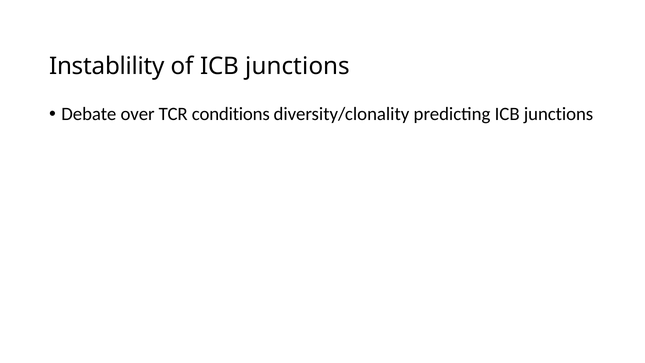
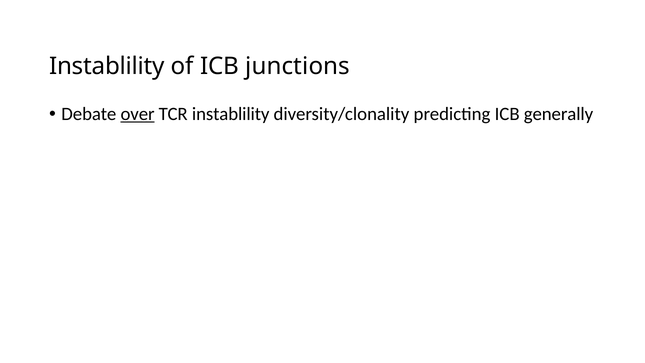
over underline: none -> present
TCR conditions: conditions -> instablility
predicting ICB junctions: junctions -> generally
